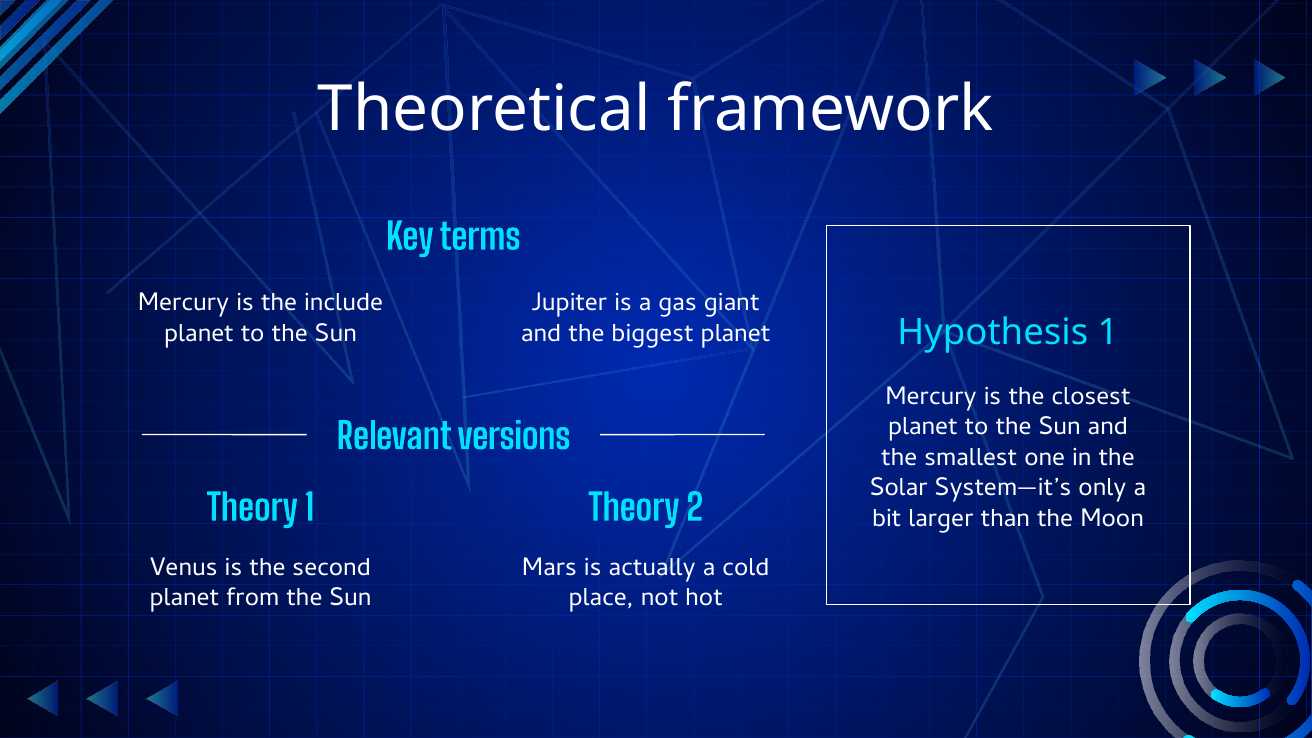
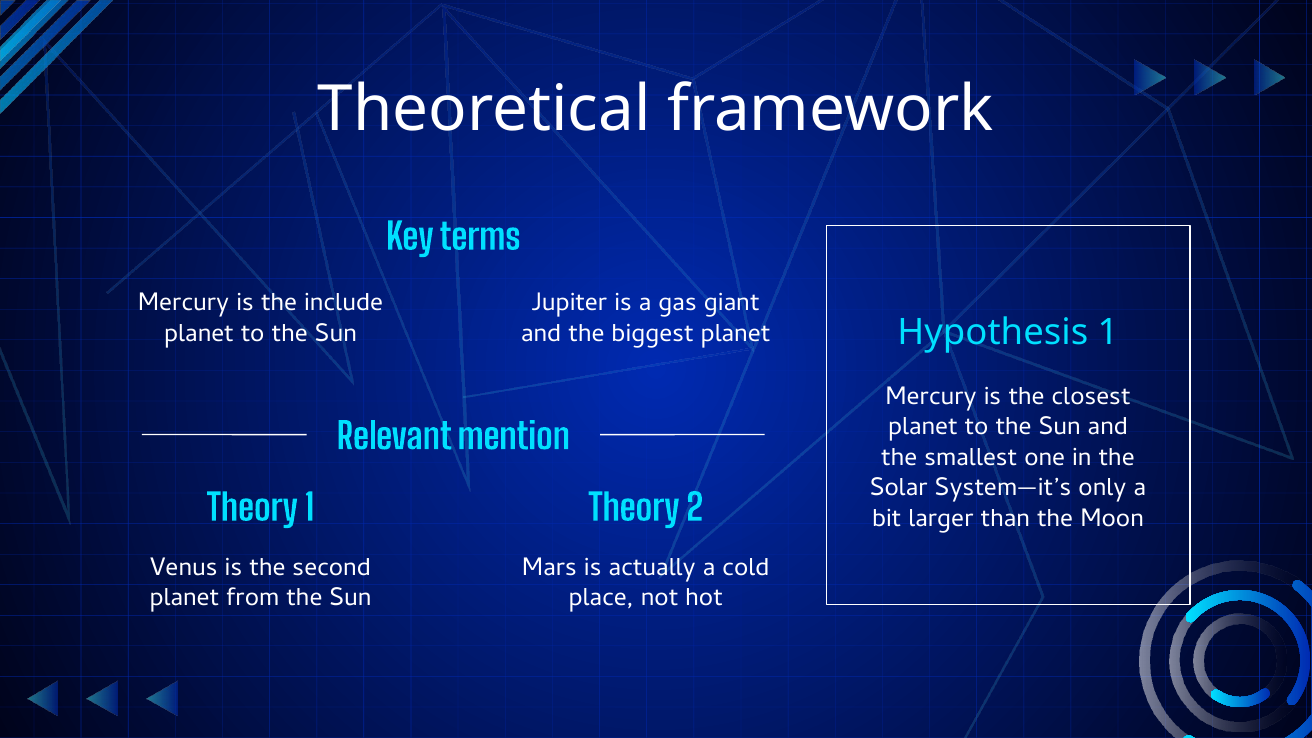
versions: versions -> mention
